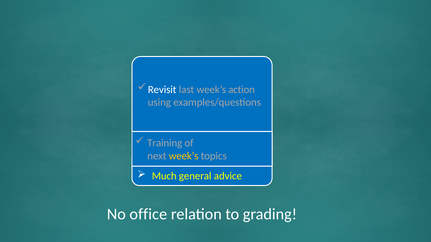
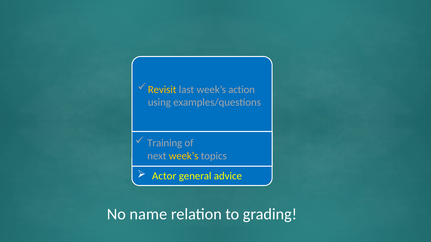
Revisit colour: white -> yellow
Much: Much -> Actor
office: office -> name
